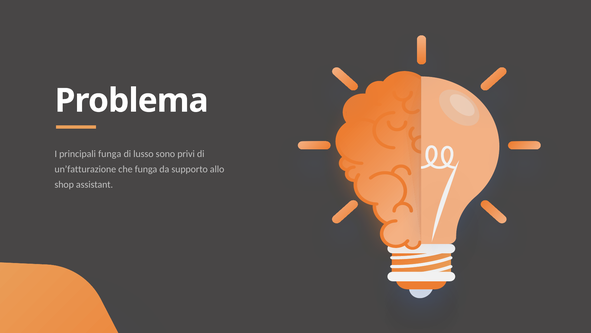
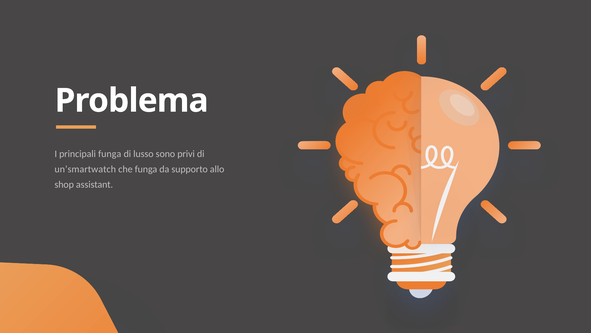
un’fatturazione: un’fatturazione -> un’smartwatch
